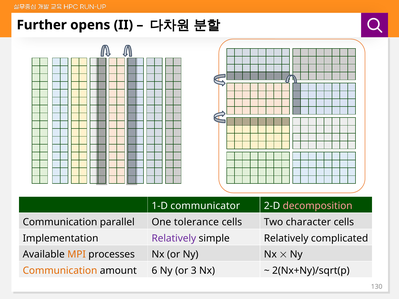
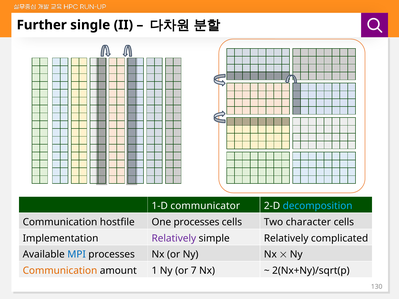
opens: opens -> single
decomposition at (318, 206) colour: pink -> light blue
parallel: parallel -> hostfile
One tolerance: tolerance -> processes
MPI colour: orange -> blue
6: 6 -> 1
3: 3 -> 7
